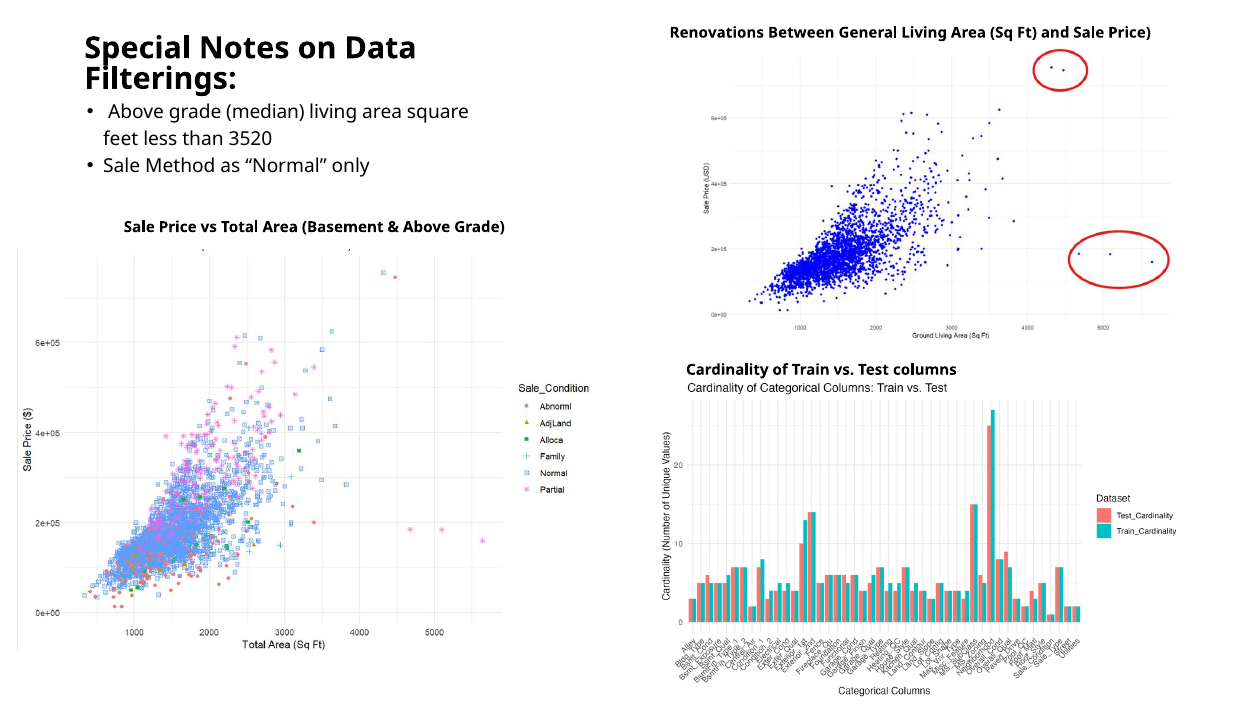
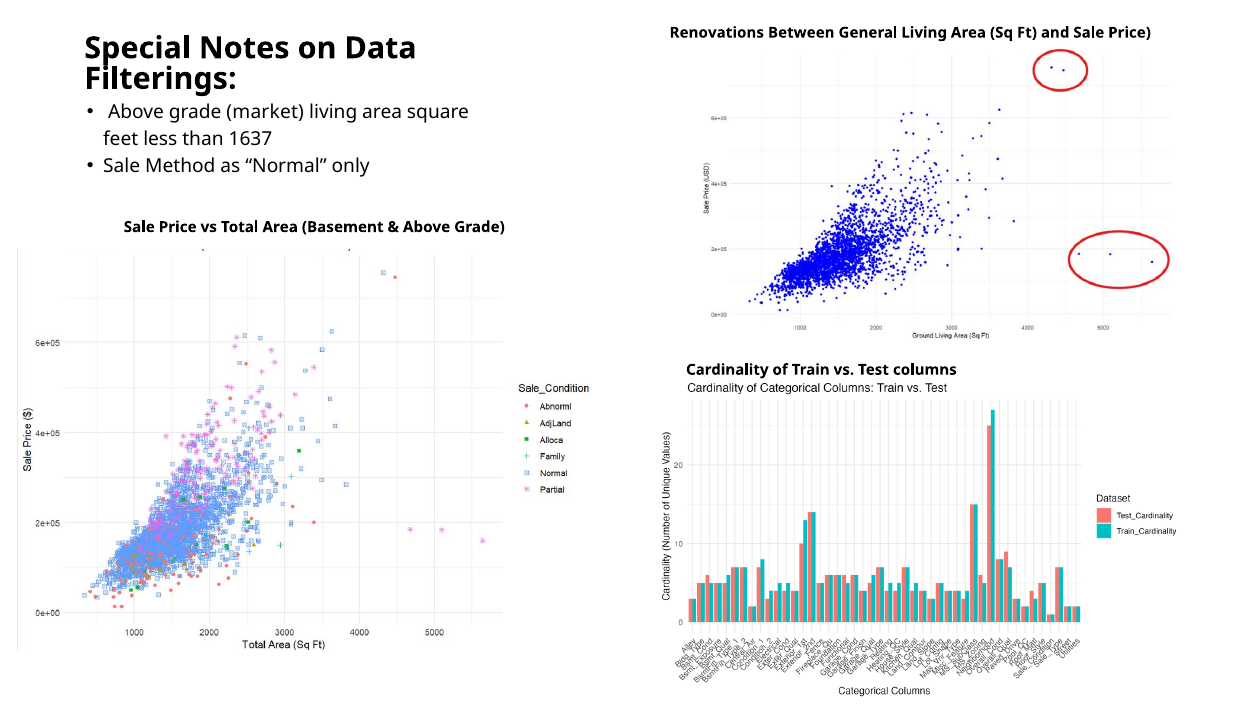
median: median -> market
3520: 3520 -> 1637
